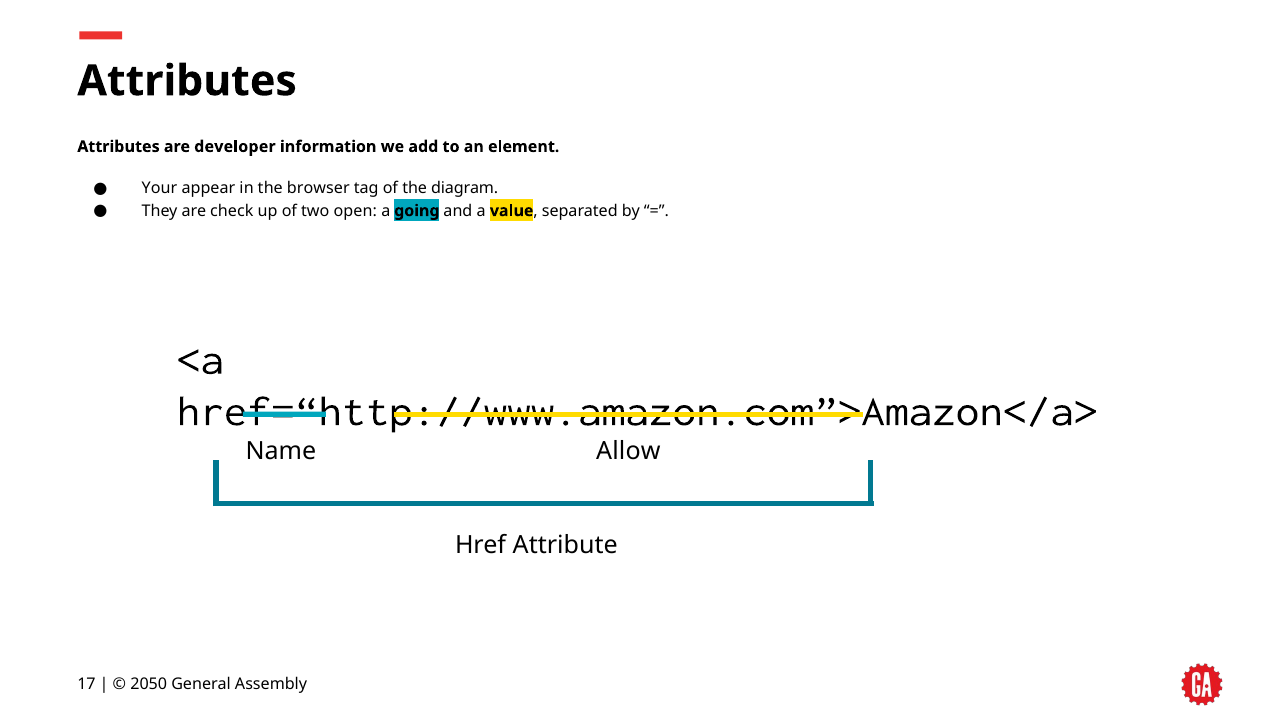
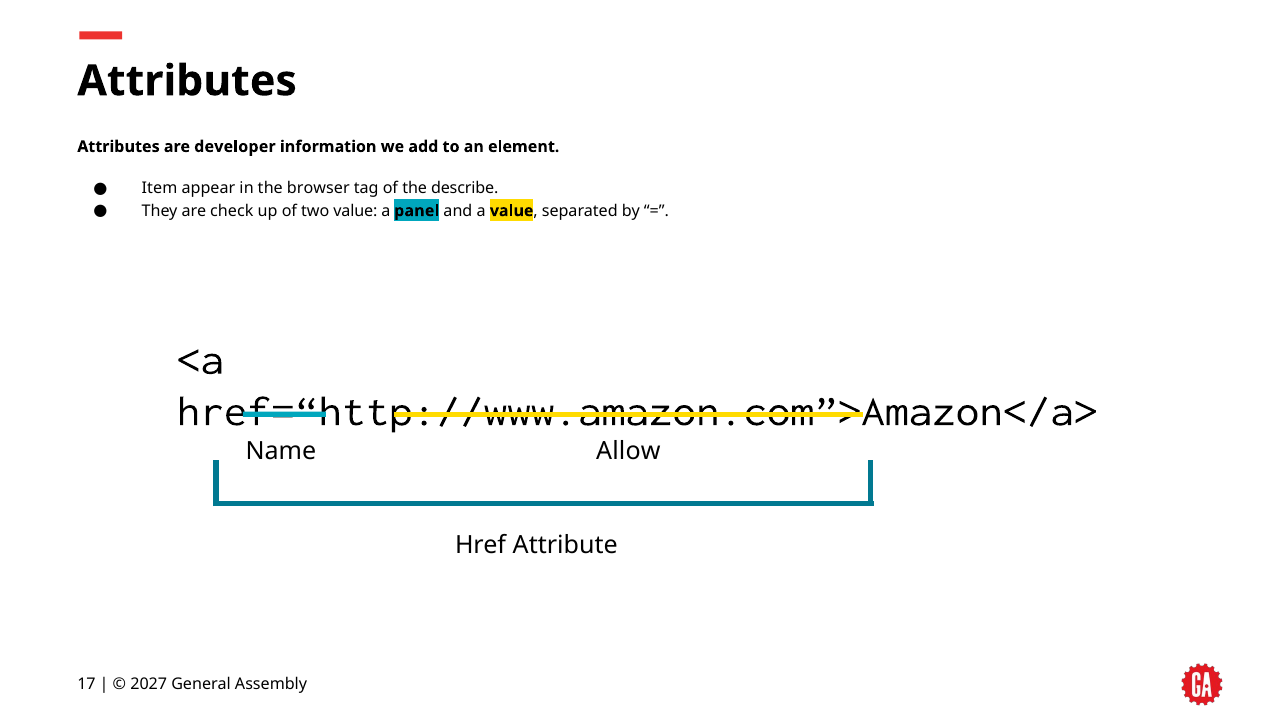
Your: Your -> Item
diagram: diagram -> describe
two open: open -> value
going: going -> panel
2050: 2050 -> 2027
